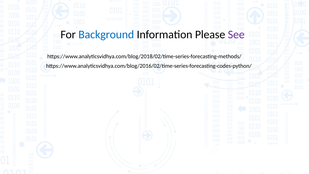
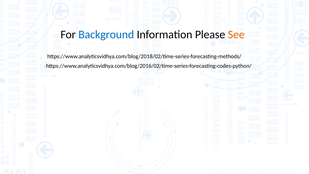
See colour: purple -> orange
